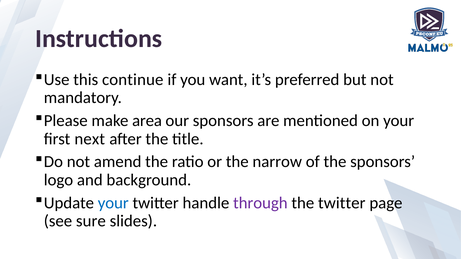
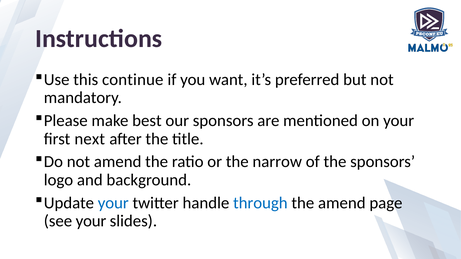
area: area -> best
through colour: purple -> blue
the twitter: twitter -> amend
see sure: sure -> your
